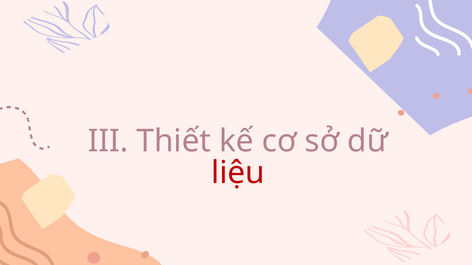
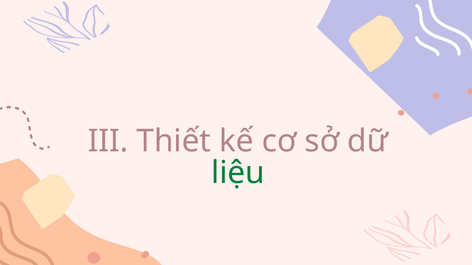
liệu colour: red -> green
